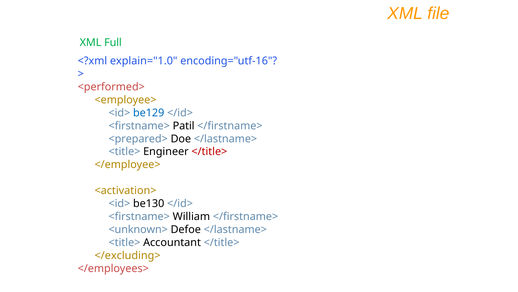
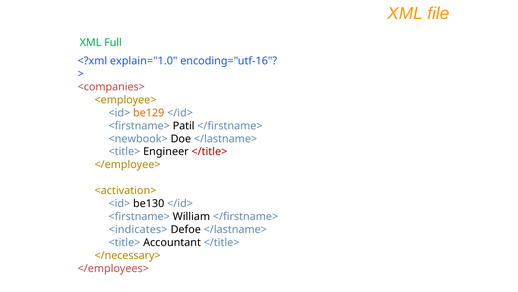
<performed>: <performed> -> <companies>
be129 colour: blue -> orange
<prepared>: <prepared> -> <newbook>
<unknown>: <unknown> -> <indicates>
</excluding>: </excluding> -> </necessary>
